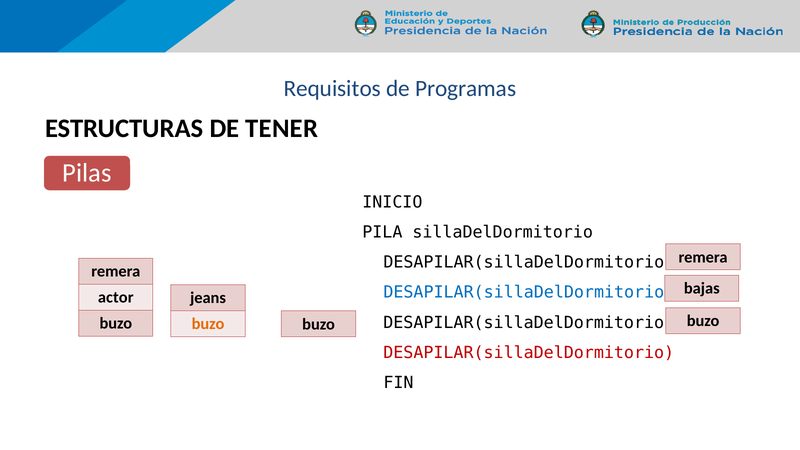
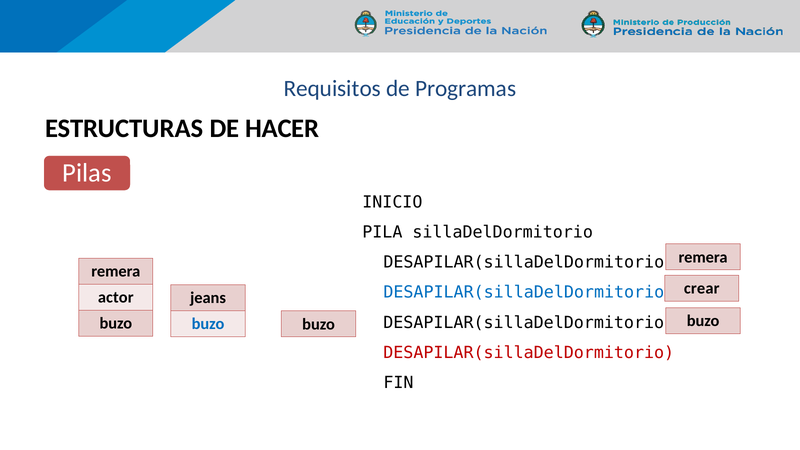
TENER: TENER -> HACER
bajas: bajas -> crear
buzo at (208, 324) colour: orange -> blue
